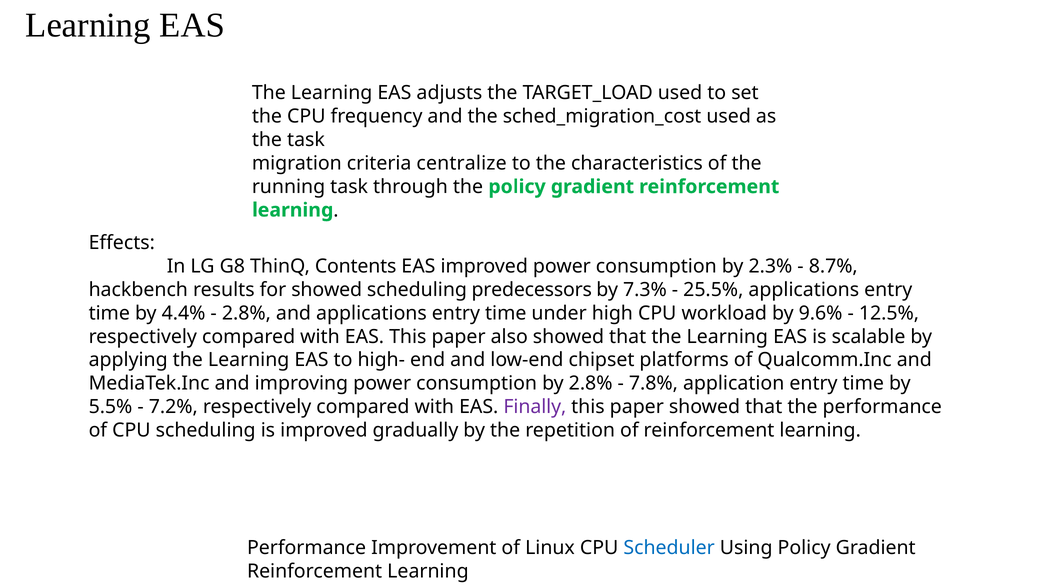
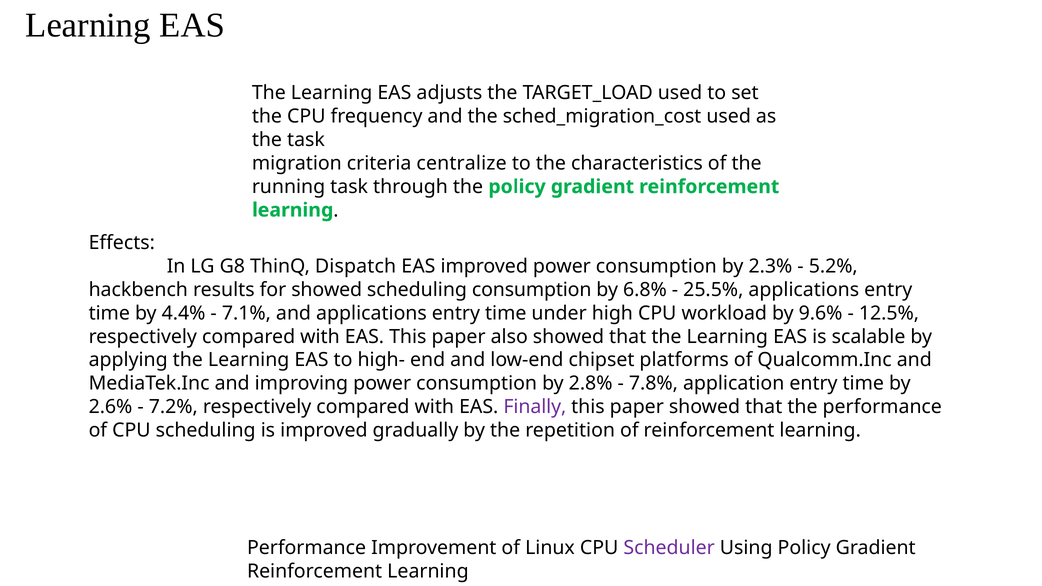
Contents: Contents -> Dispatch
8.7%: 8.7% -> 5.2%
scheduling predecessors: predecessors -> consumption
7.3%: 7.3% -> 6.8%
2.8% at (246, 313): 2.8% -> 7.1%
5.5%: 5.5% -> 2.6%
Scheduler colour: blue -> purple
